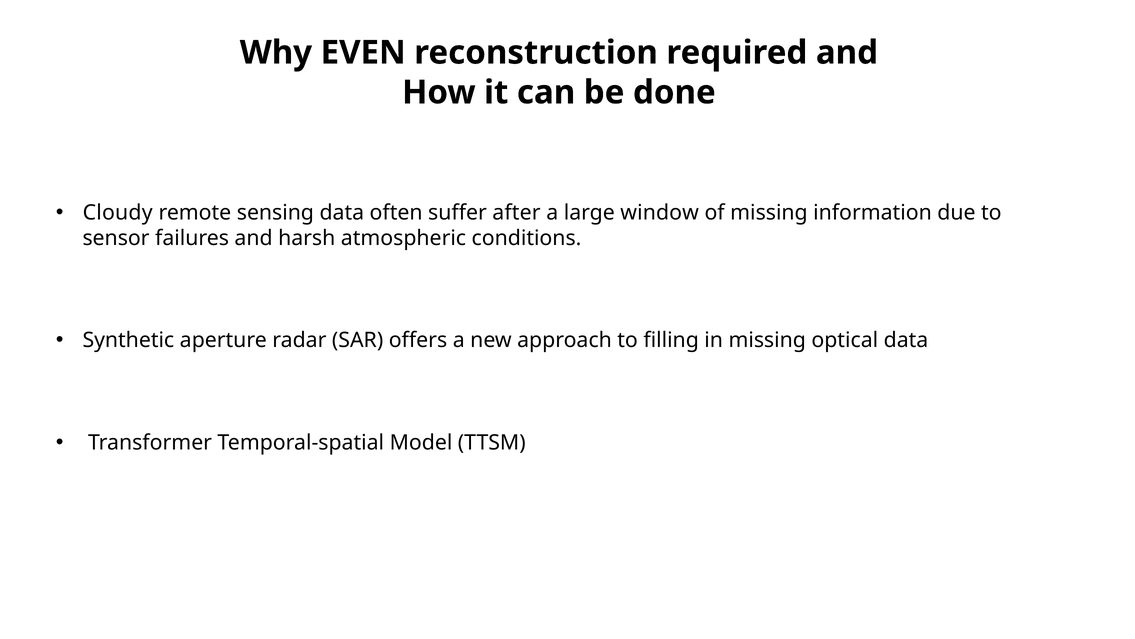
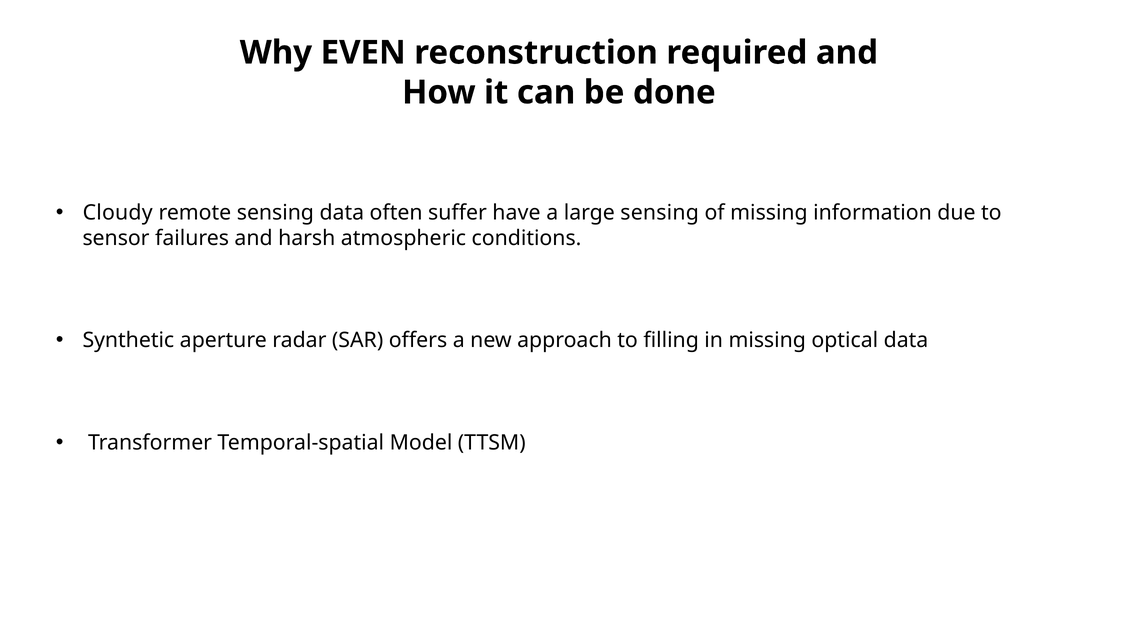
after: after -> have
large window: window -> sensing
